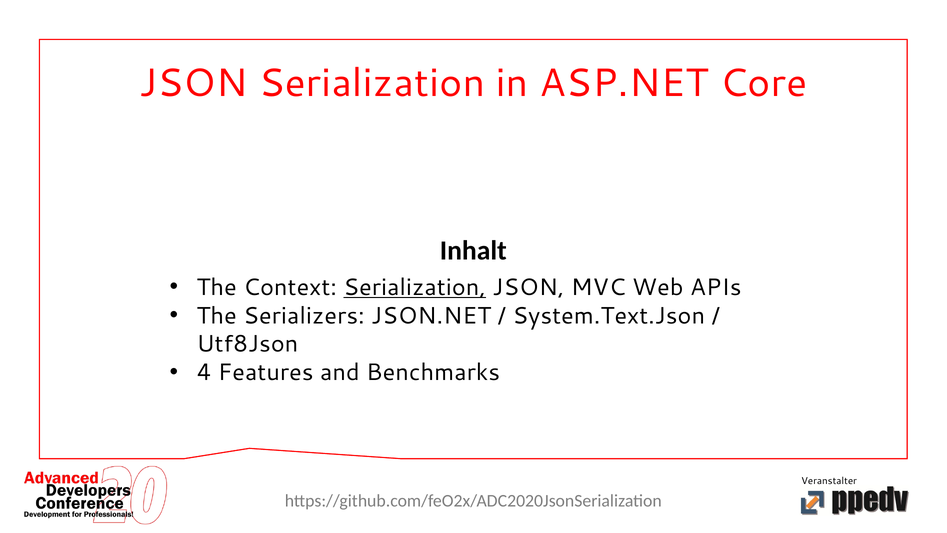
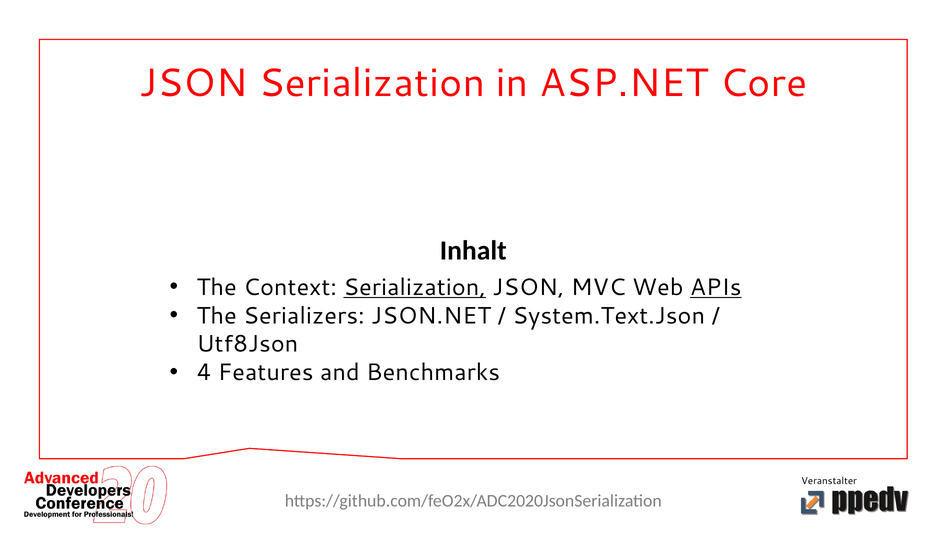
APIs underline: none -> present
